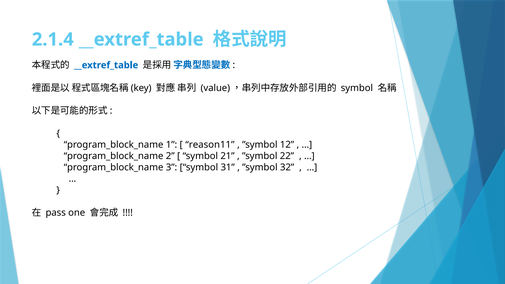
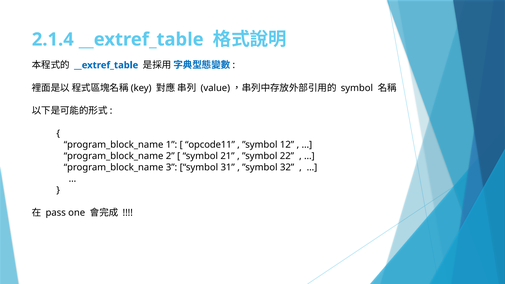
reason11: reason11 -> opcode11
